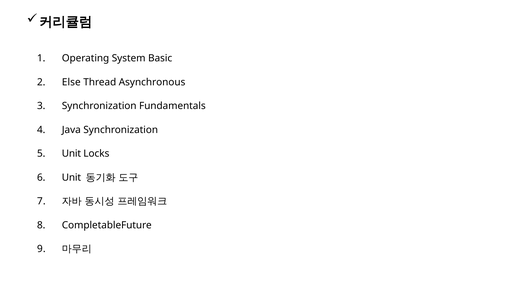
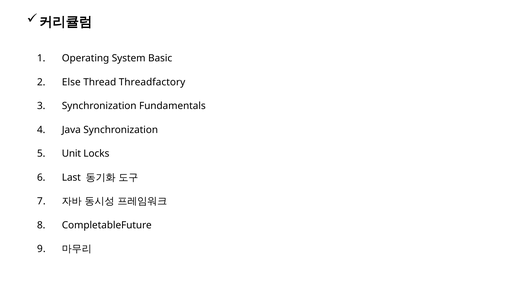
Asynchronous: Asynchronous -> Threadfactory
Unit at (71, 178): Unit -> Last
